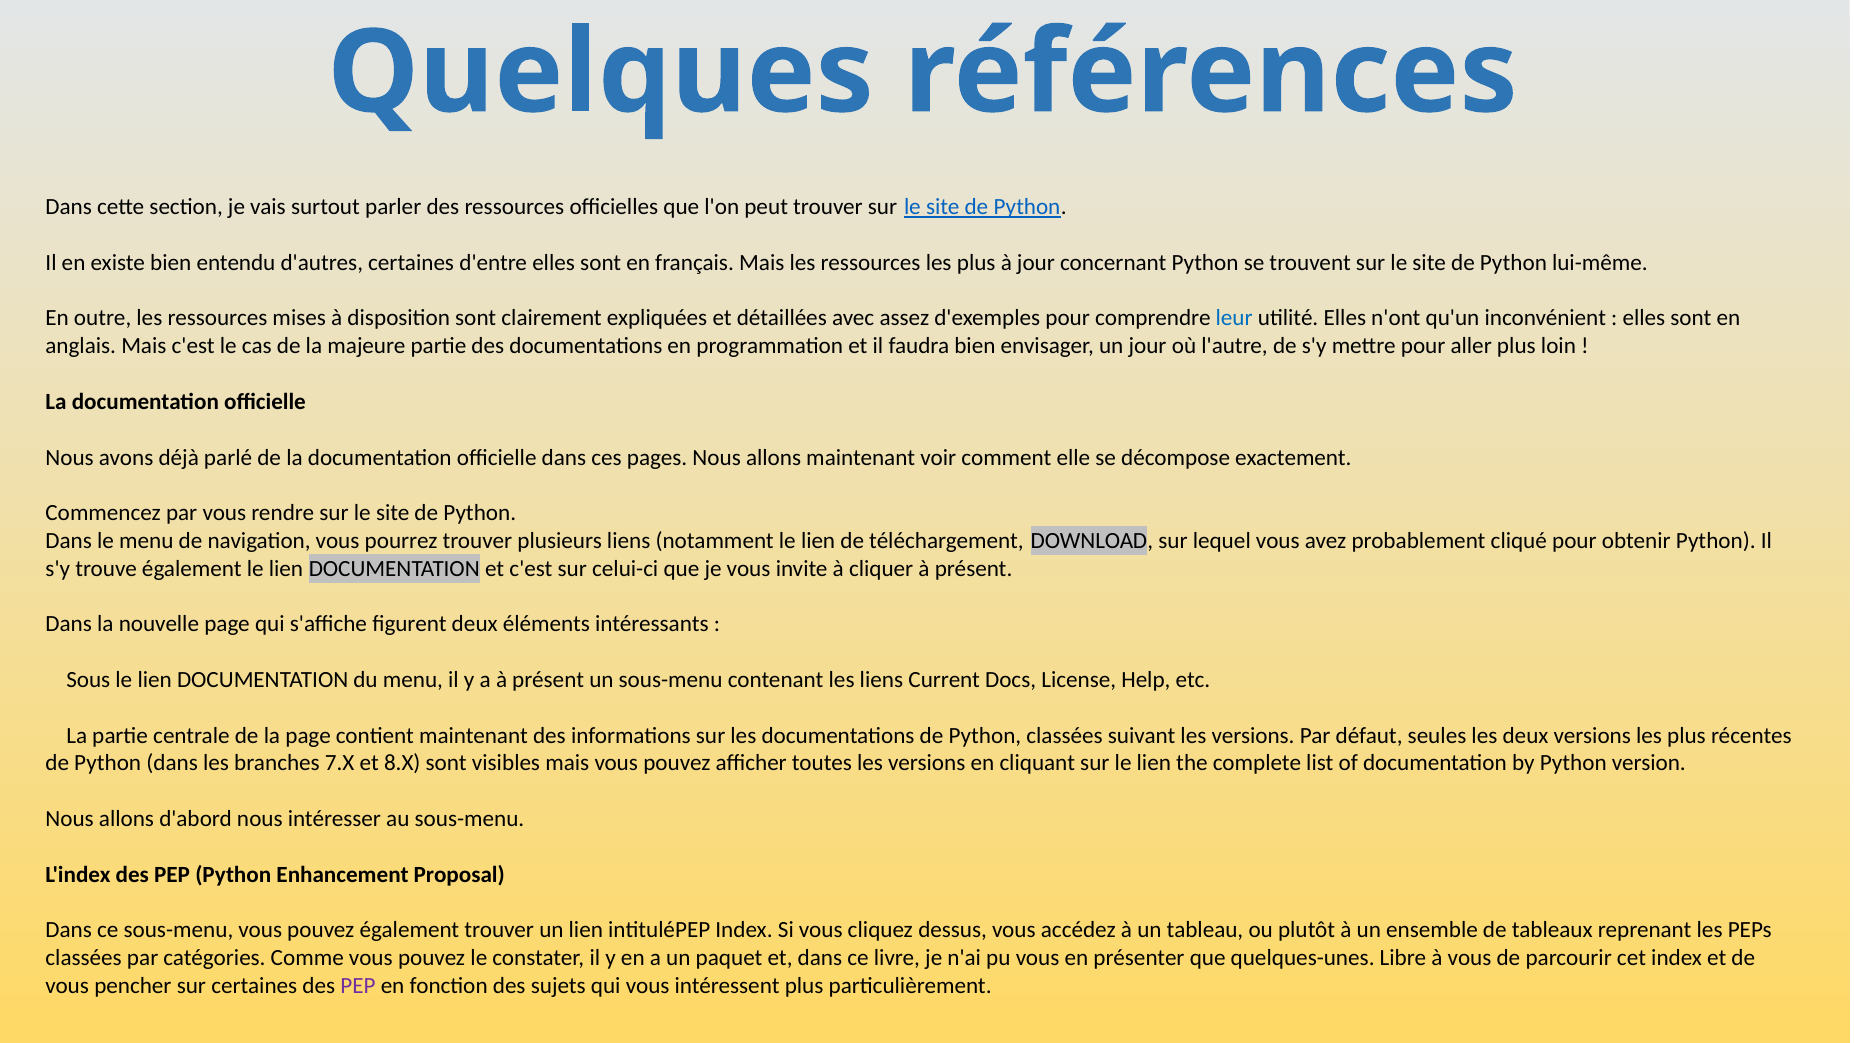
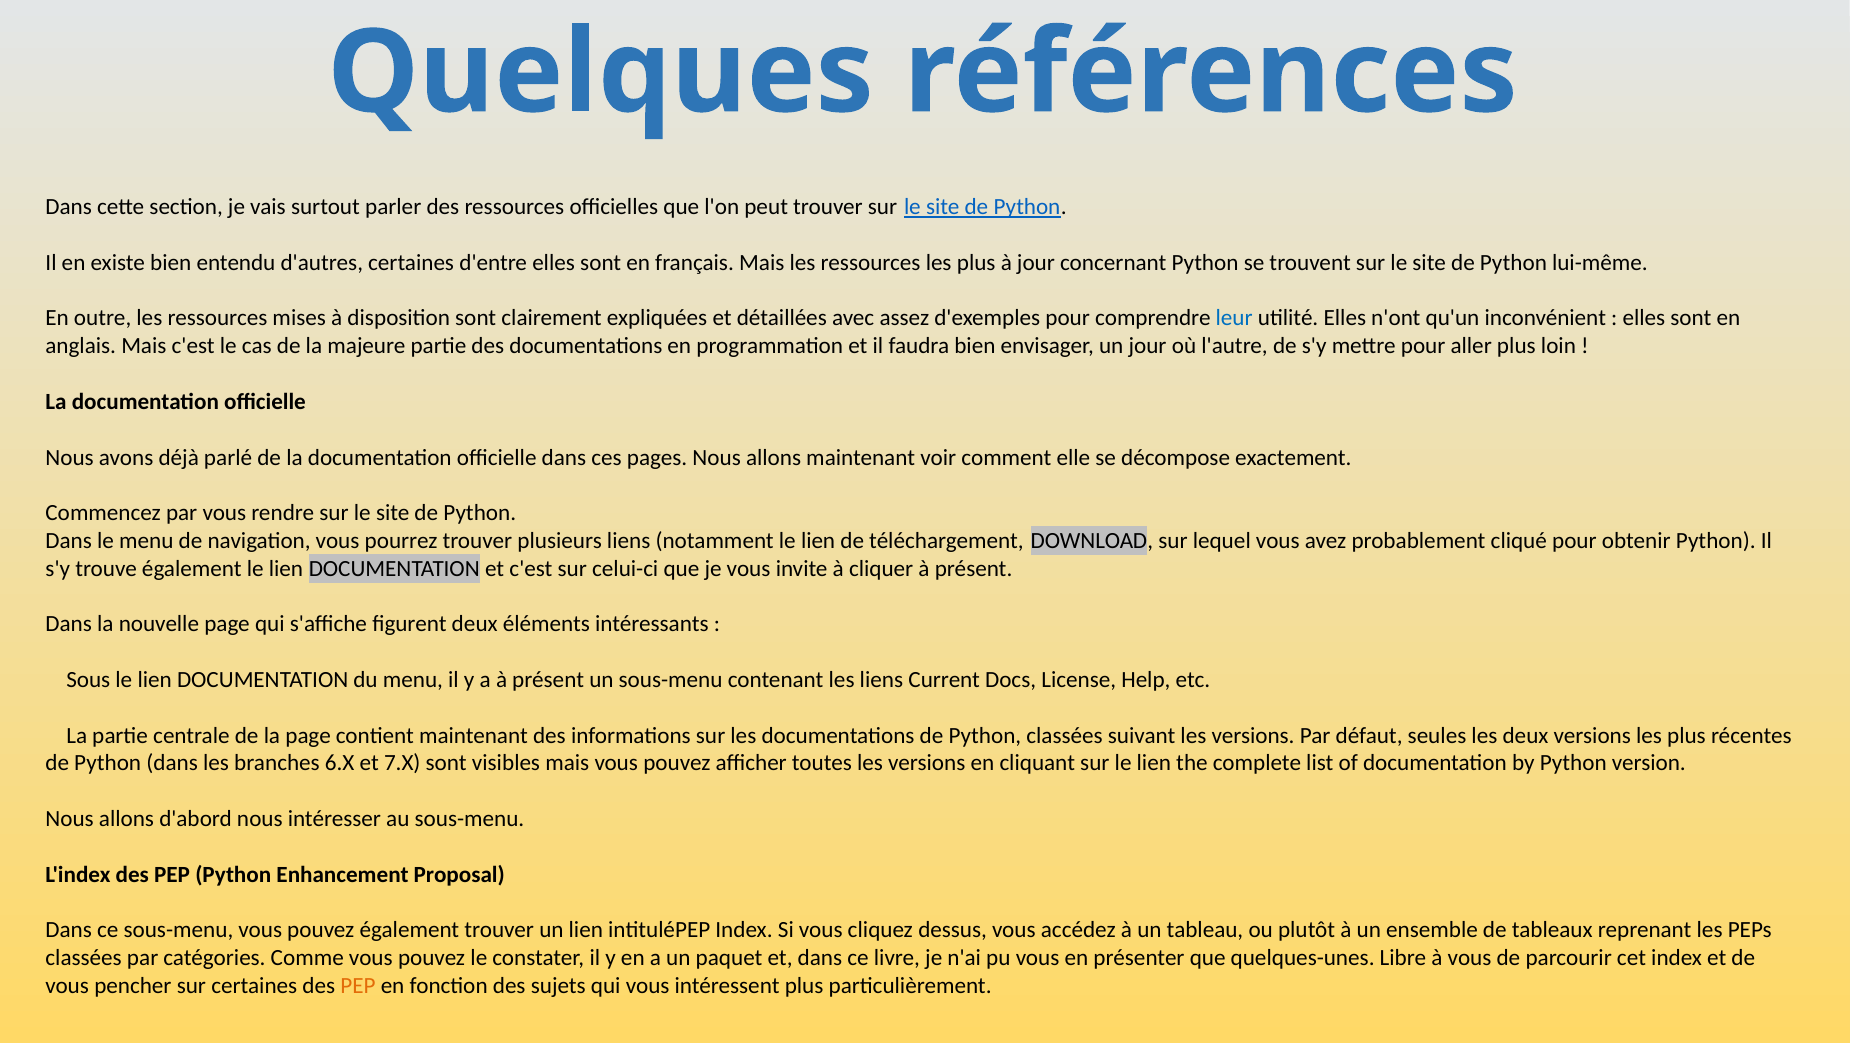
7.X: 7.X -> 6.X
8.X: 8.X -> 7.X
PEP at (358, 986) colour: purple -> orange
